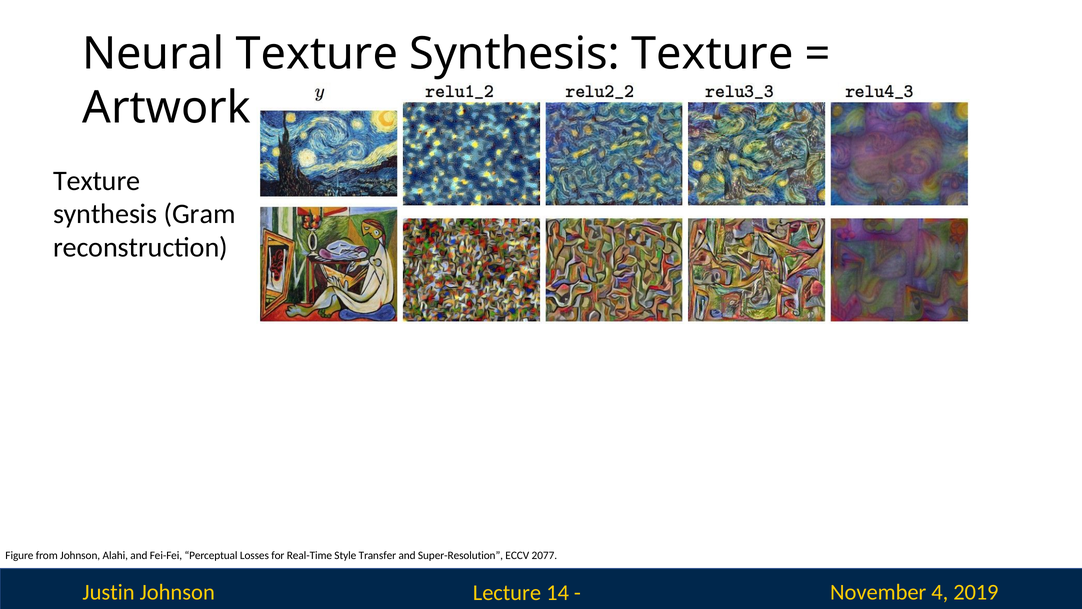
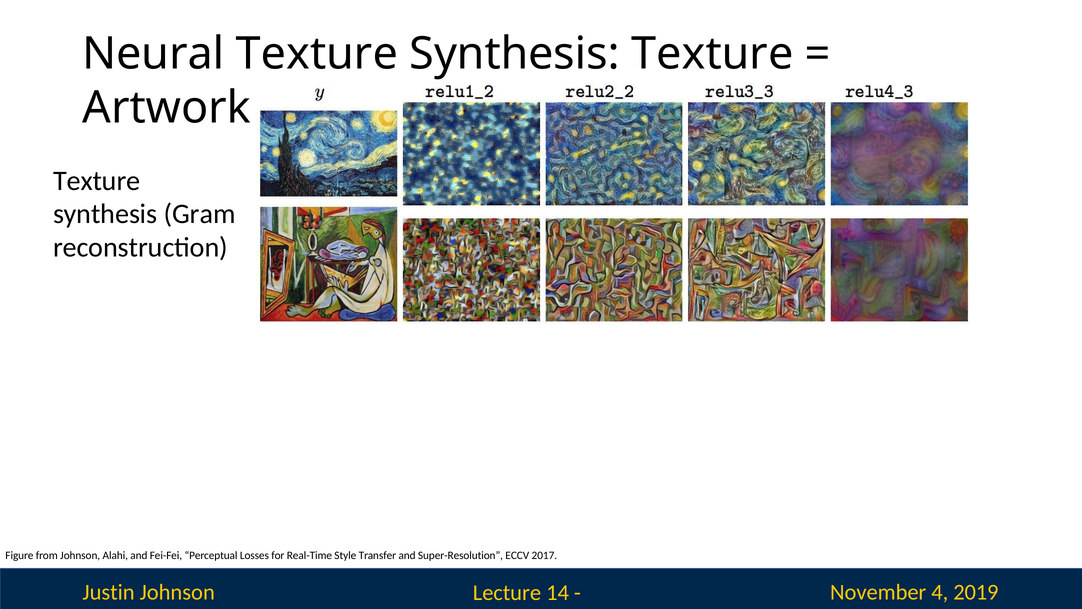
2077: 2077 -> 2017
